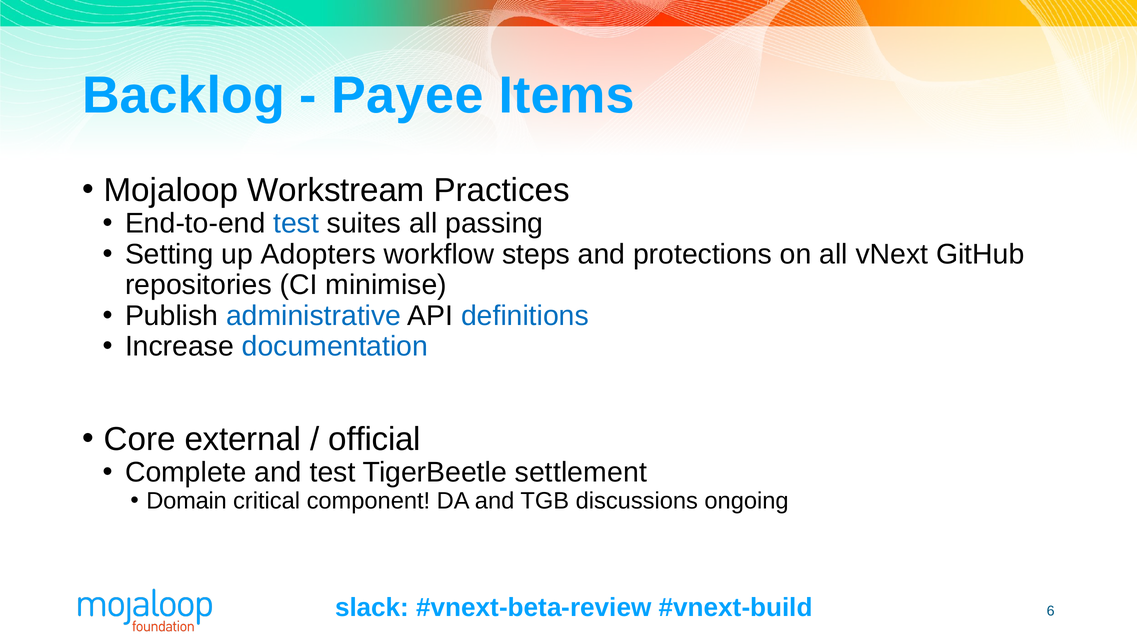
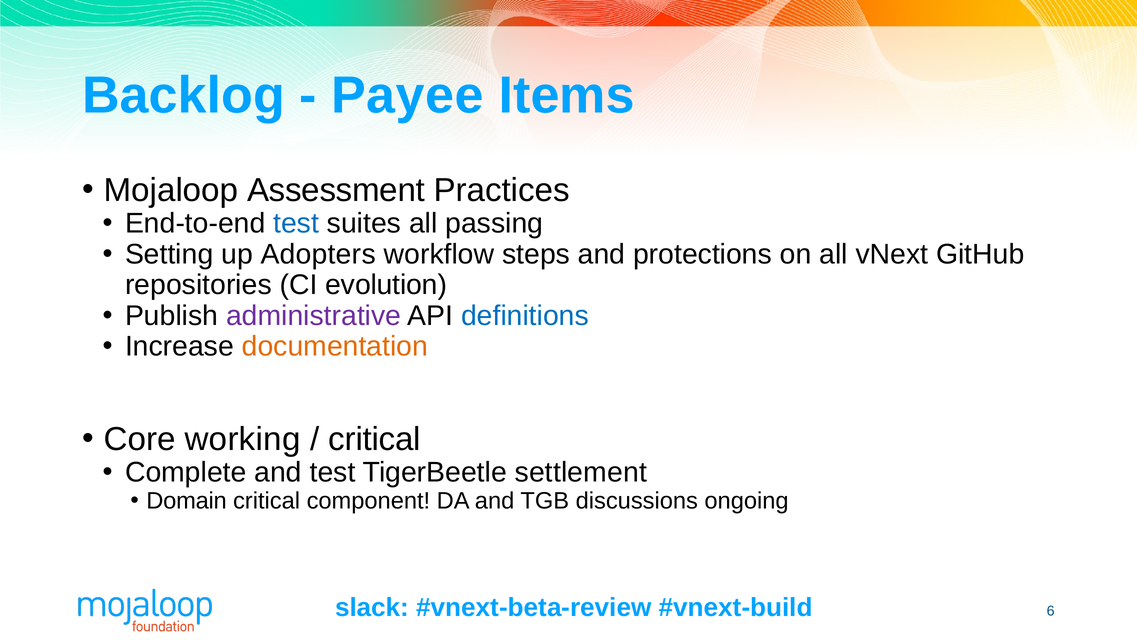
Workstream: Workstream -> Assessment
minimise: minimise -> evolution
administrative colour: blue -> purple
documentation colour: blue -> orange
external: external -> working
official at (375, 439): official -> critical
